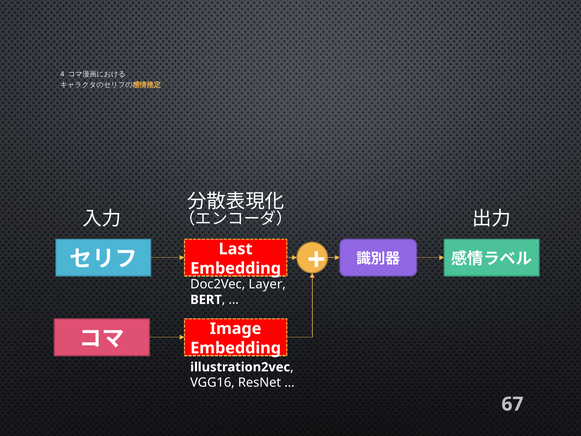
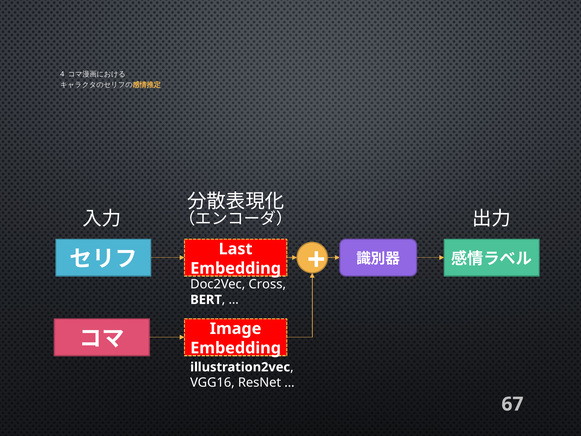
Layer: Layer -> Cross
